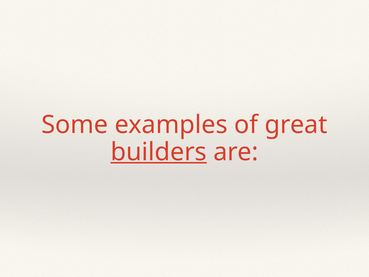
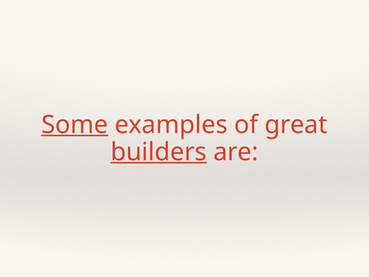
Some underline: none -> present
